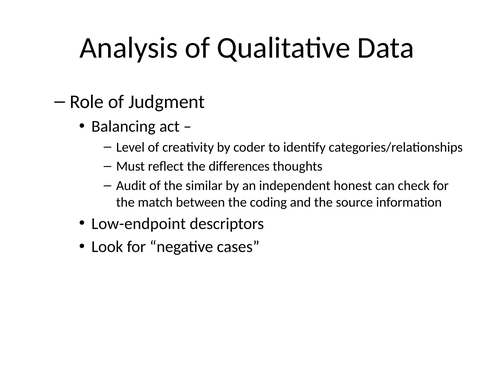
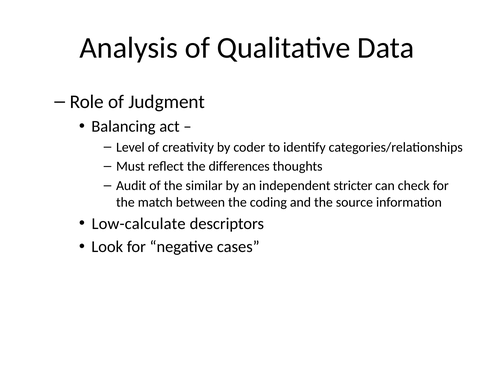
honest: honest -> stricter
Low-endpoint: Low-endpoint -> Low-calculate
